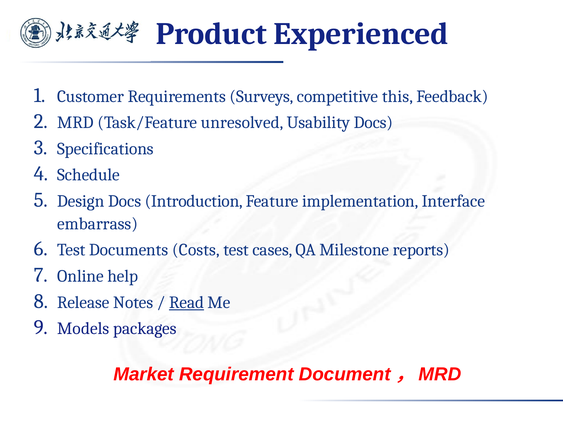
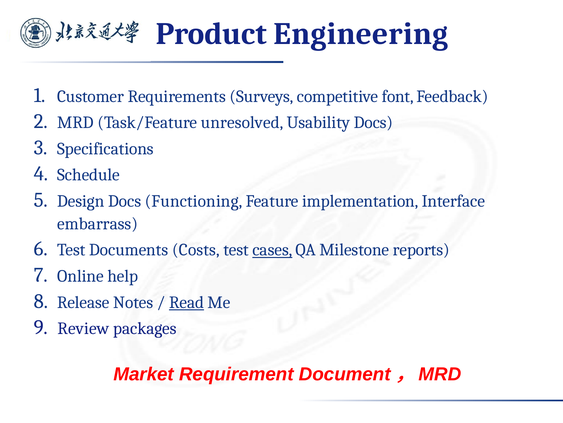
Experienced: Experienced -> Engineering
this: this -> font
Introduction: Introduction -> Functioning
cases underline: none -> present
Models: Models -> Review
